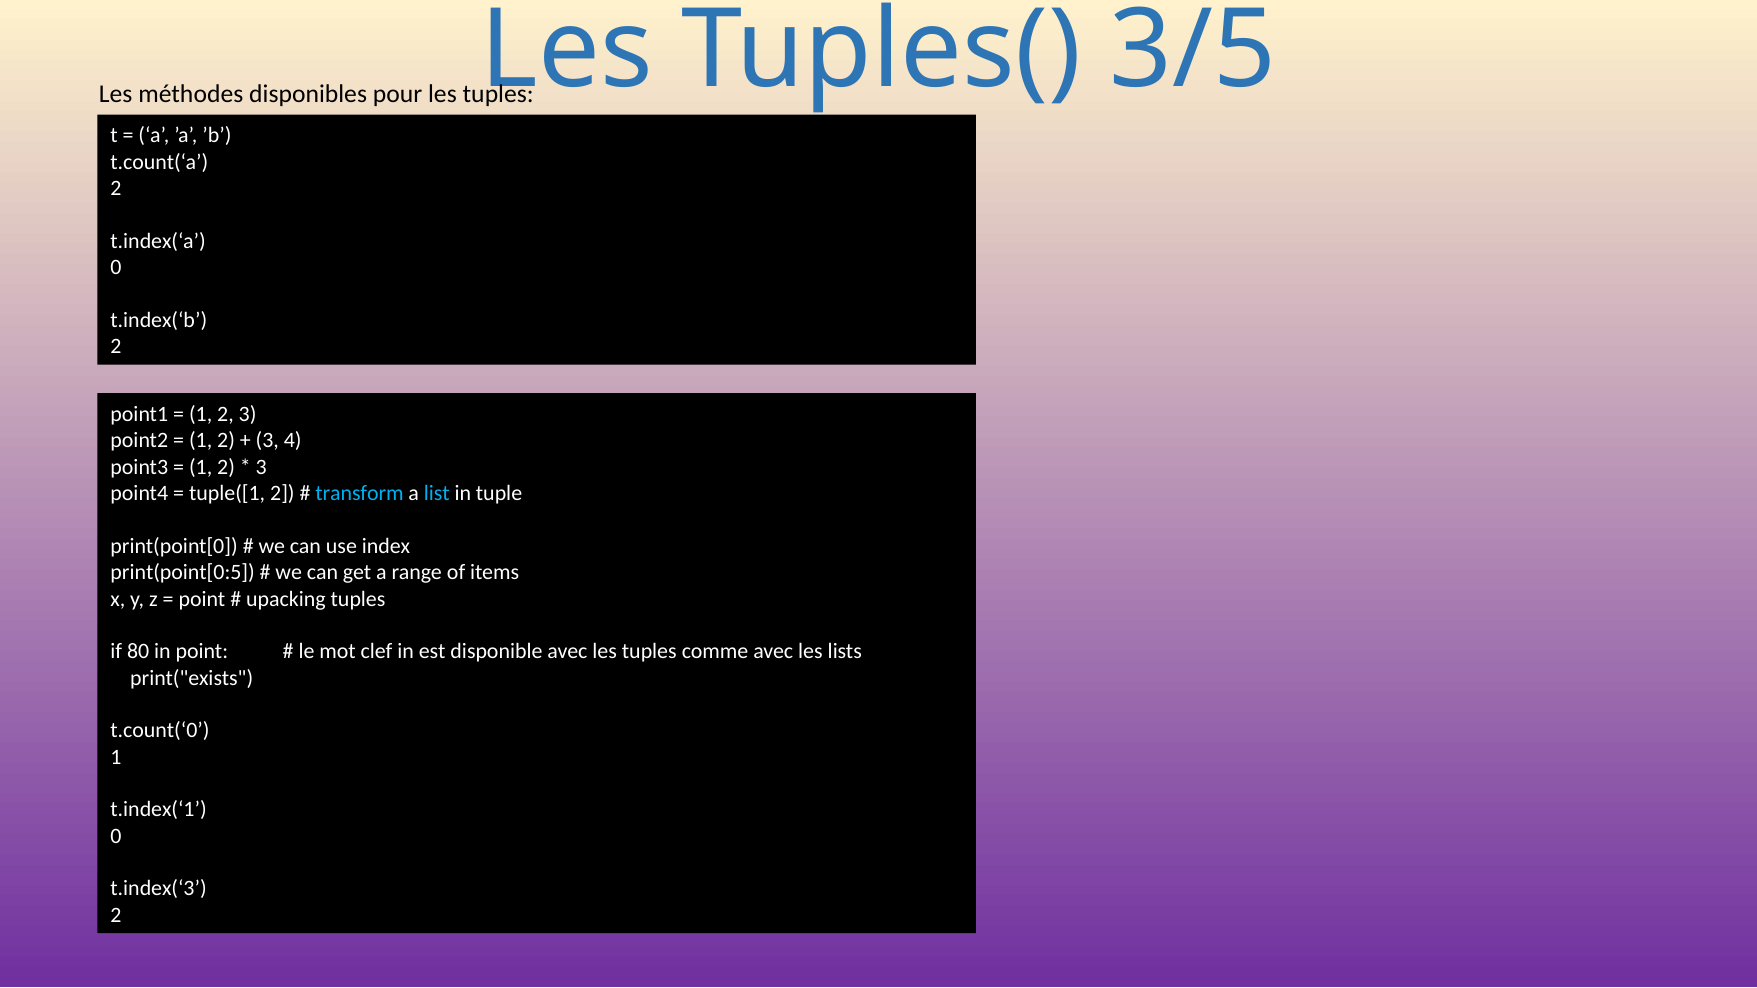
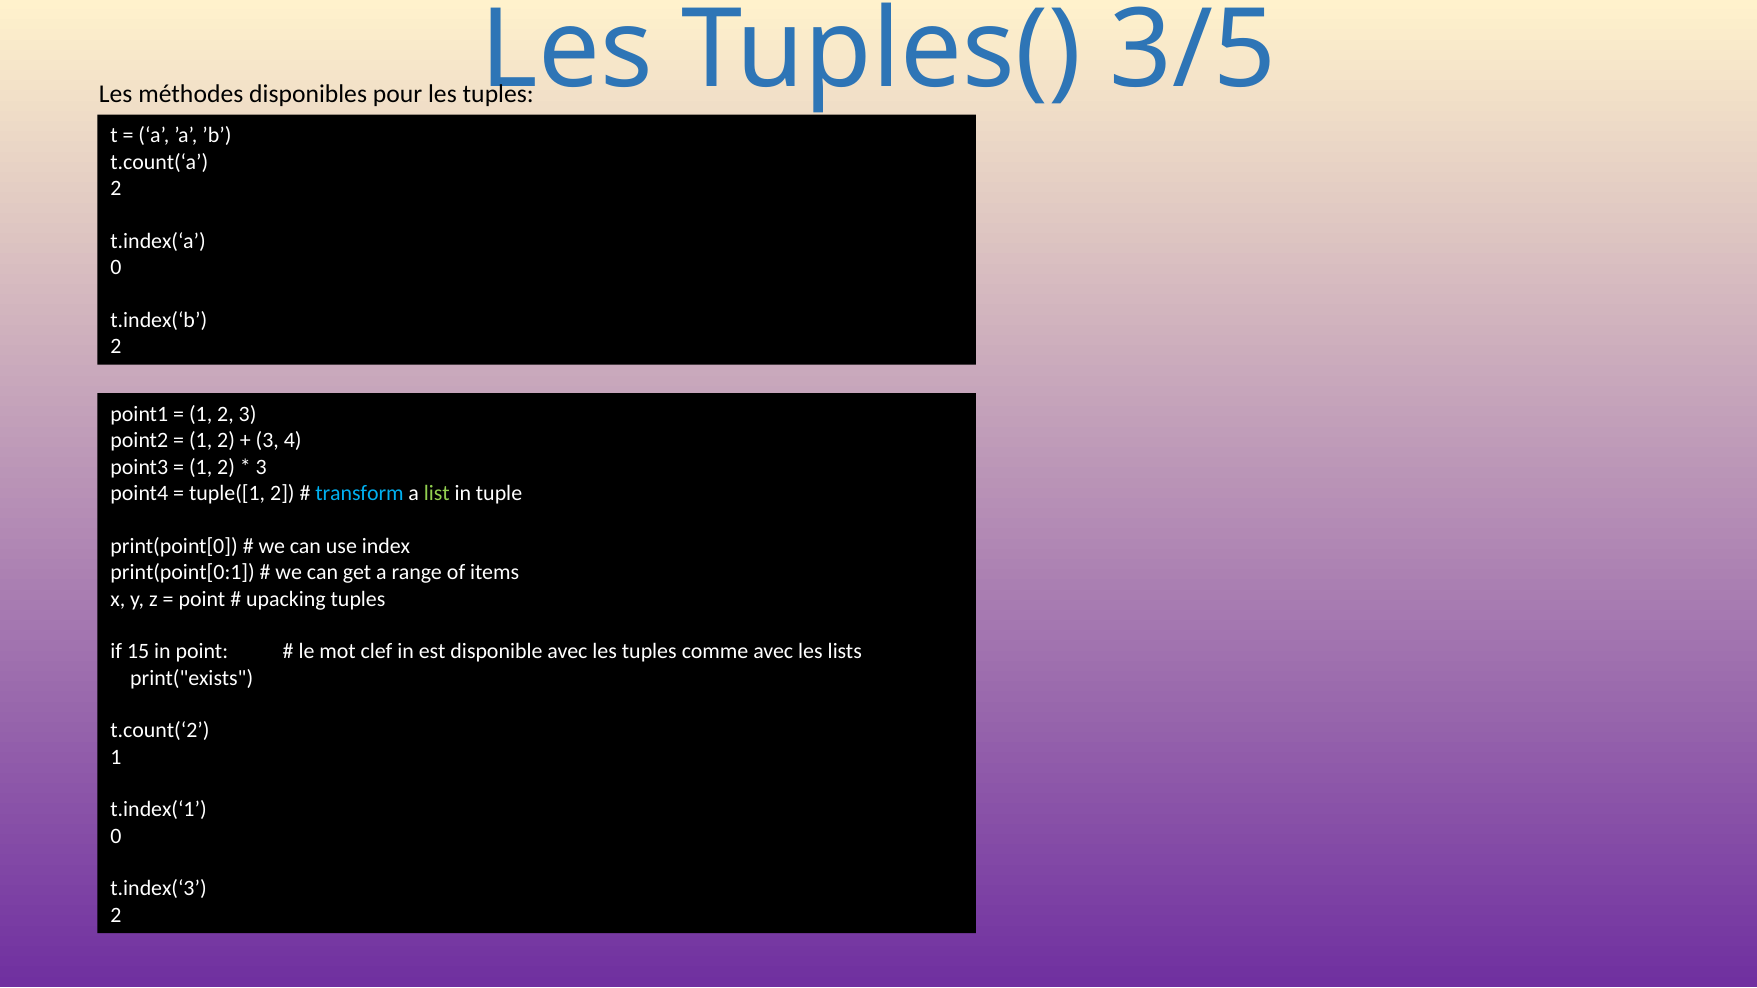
list colour: light blue -> light green
print(point[0:5: print(point[0:5 -> print(point[0:1
80: 80 -> 15
t.count(‘0: t.count(‘0 -> t.count(‘2
